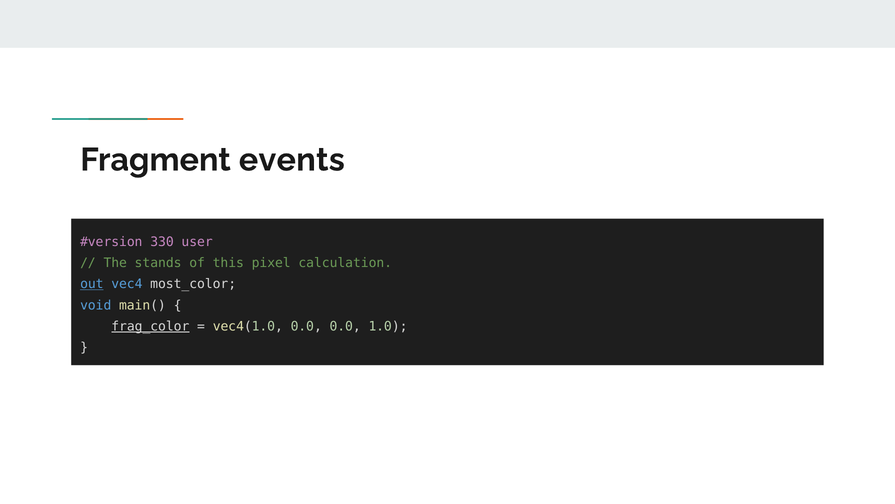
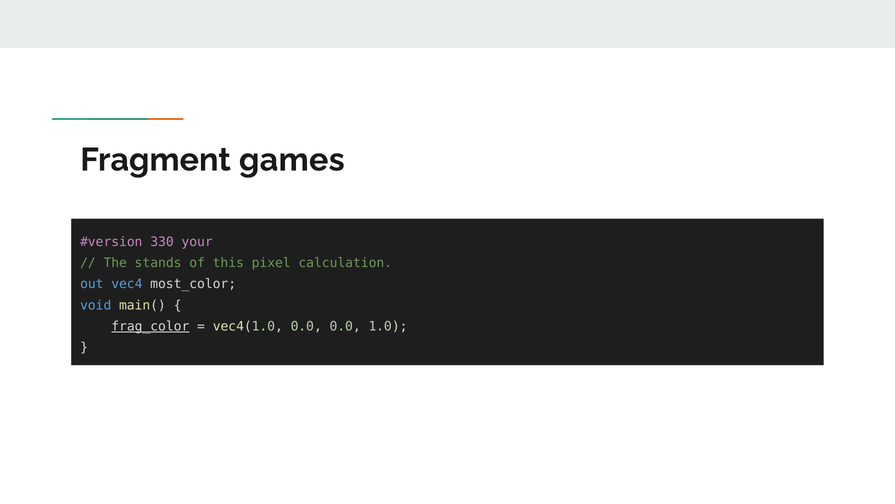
events: events -> games
user: user -> your
out underline: present -> none
